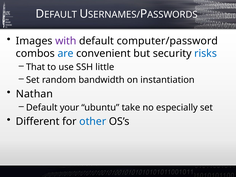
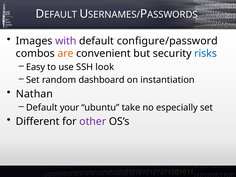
computer/password: computer/password -> configure/password
are colour: blue -> orange
That: That -> Easy
little: little -> look
bandwidth: bandwidth -> dashboard
other colour: blue -> purple
